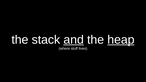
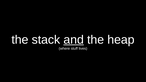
heap underline: present -> none
